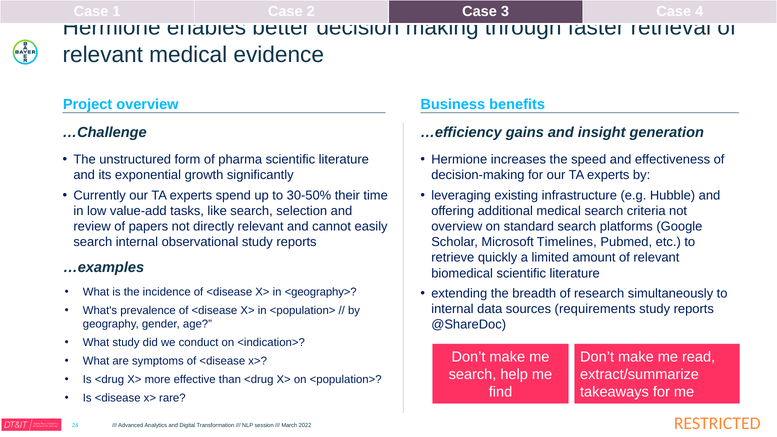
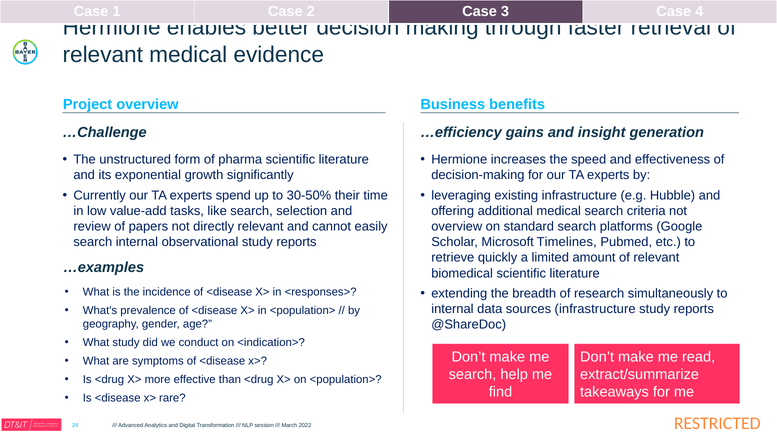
<geography>: <geography> -> <responses>
sources requirements: requirements -> infrastructure
